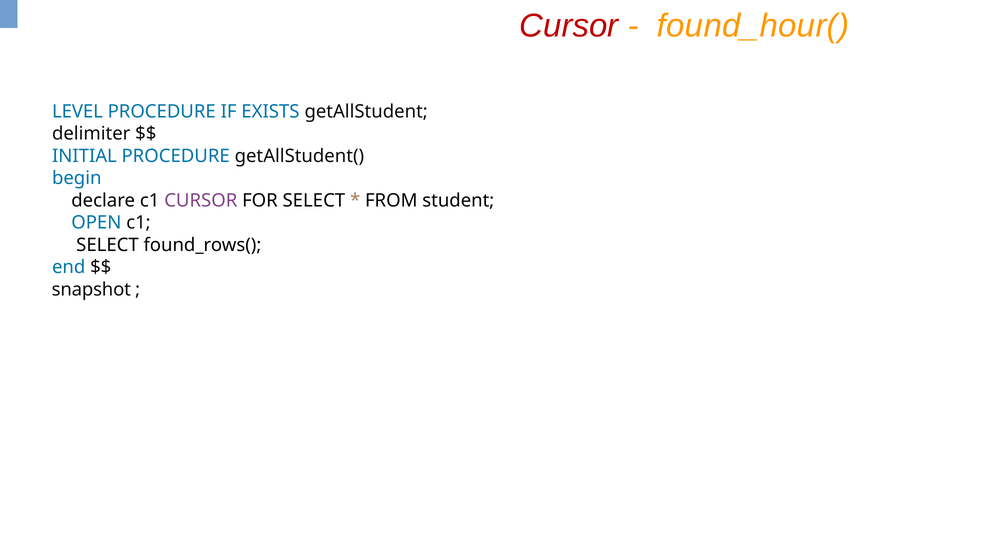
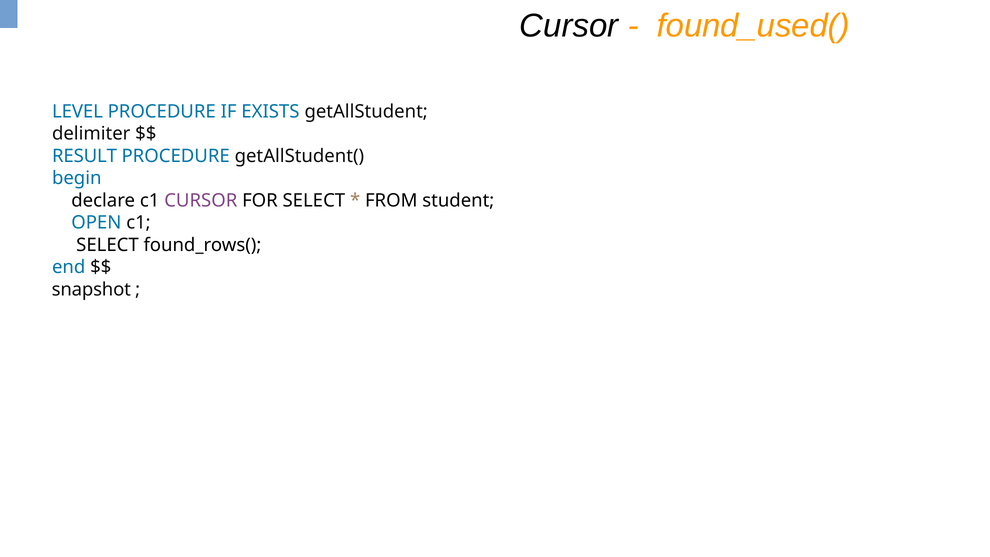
Cursor at (569, 26) colour: red -> black
found_hour(: found_hour( -> found_used(
INITIAL: INITIAL -> RESULT
